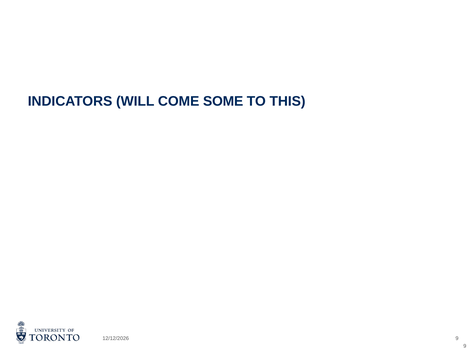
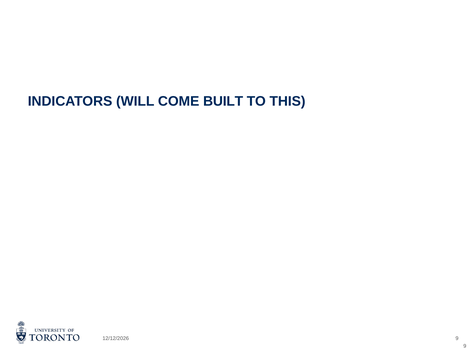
SOME: SOME -> BUILT
